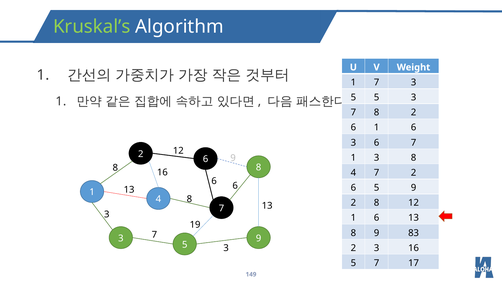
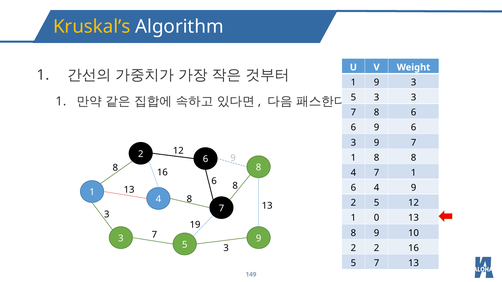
Kruskal’s colour: light green -> yellow
1 7: 7 -> 9
5 5: 5 -> 3
8 2: 2 -> 6
6 1: 1 -> 9
6 at (377, 143): 6 -> 9
1 3: 3 -> 8
4 7 2: 2 -> 1
6 6: 6 -> 8
6 5: 5 -> 4
2 8: 8 -> 5
6 at (377, 218): 6 -> 0
83: 83 -> 10
2 3: 3 -> 2
7 17: 17 -> 13
